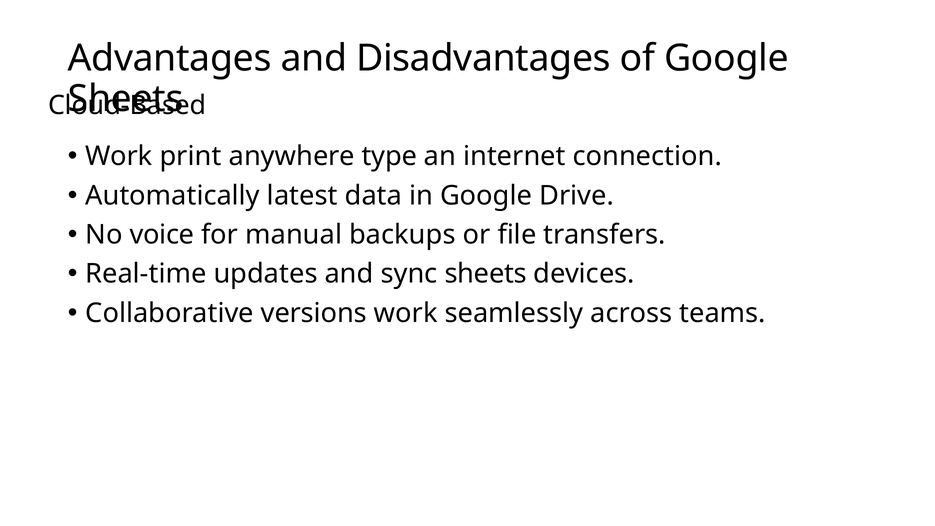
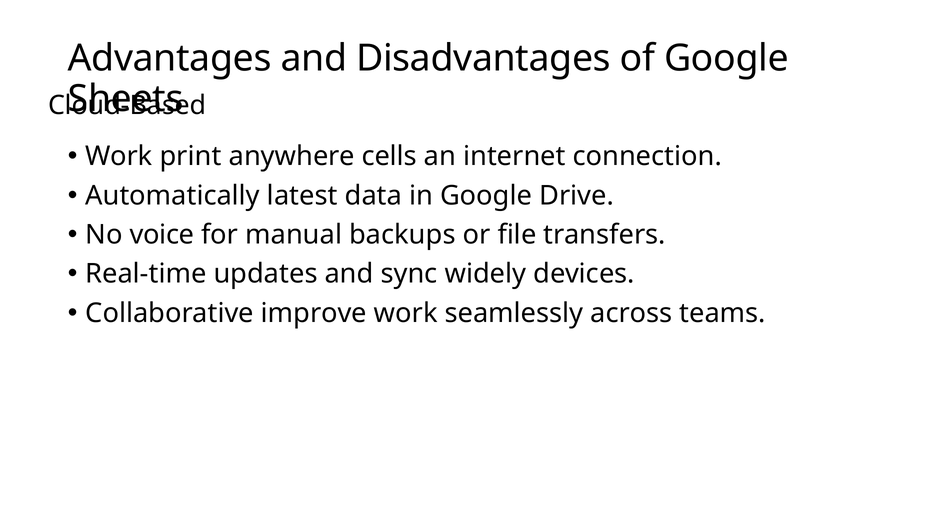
type: type -> cells
sync sheets: sheets -> widely
versions: versions -> improve
